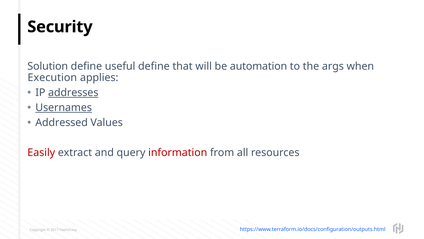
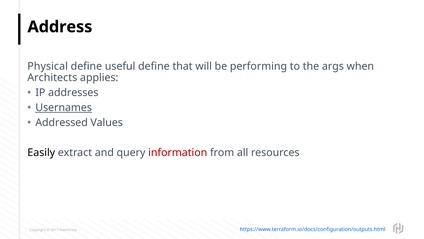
Security: Security -> Address
Solution: Solution -> Physical
automation: automation -> performing
Execution: Execution -> Architects
addresses underline: present -> none
Easily colour: red -> black
